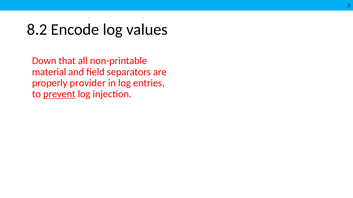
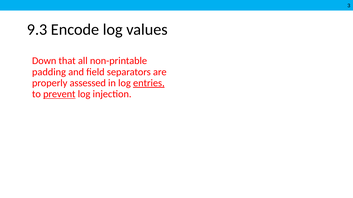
8.2: 8.2 -> 9.3
material: material -> padding
provider: provider -> assessed
entries underline: none -> present
